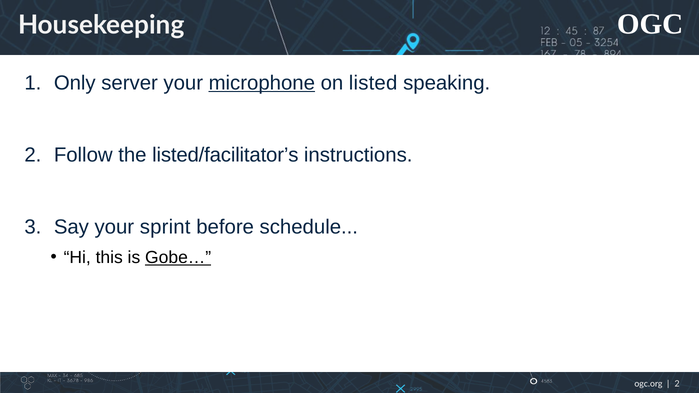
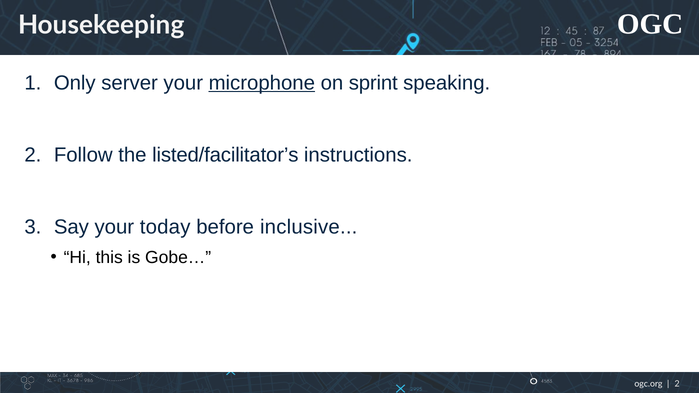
listed: listed -> sprint
sprint: sprint -> today
schedule: schedule -> inclusive
Gobe… underline: present -> none
